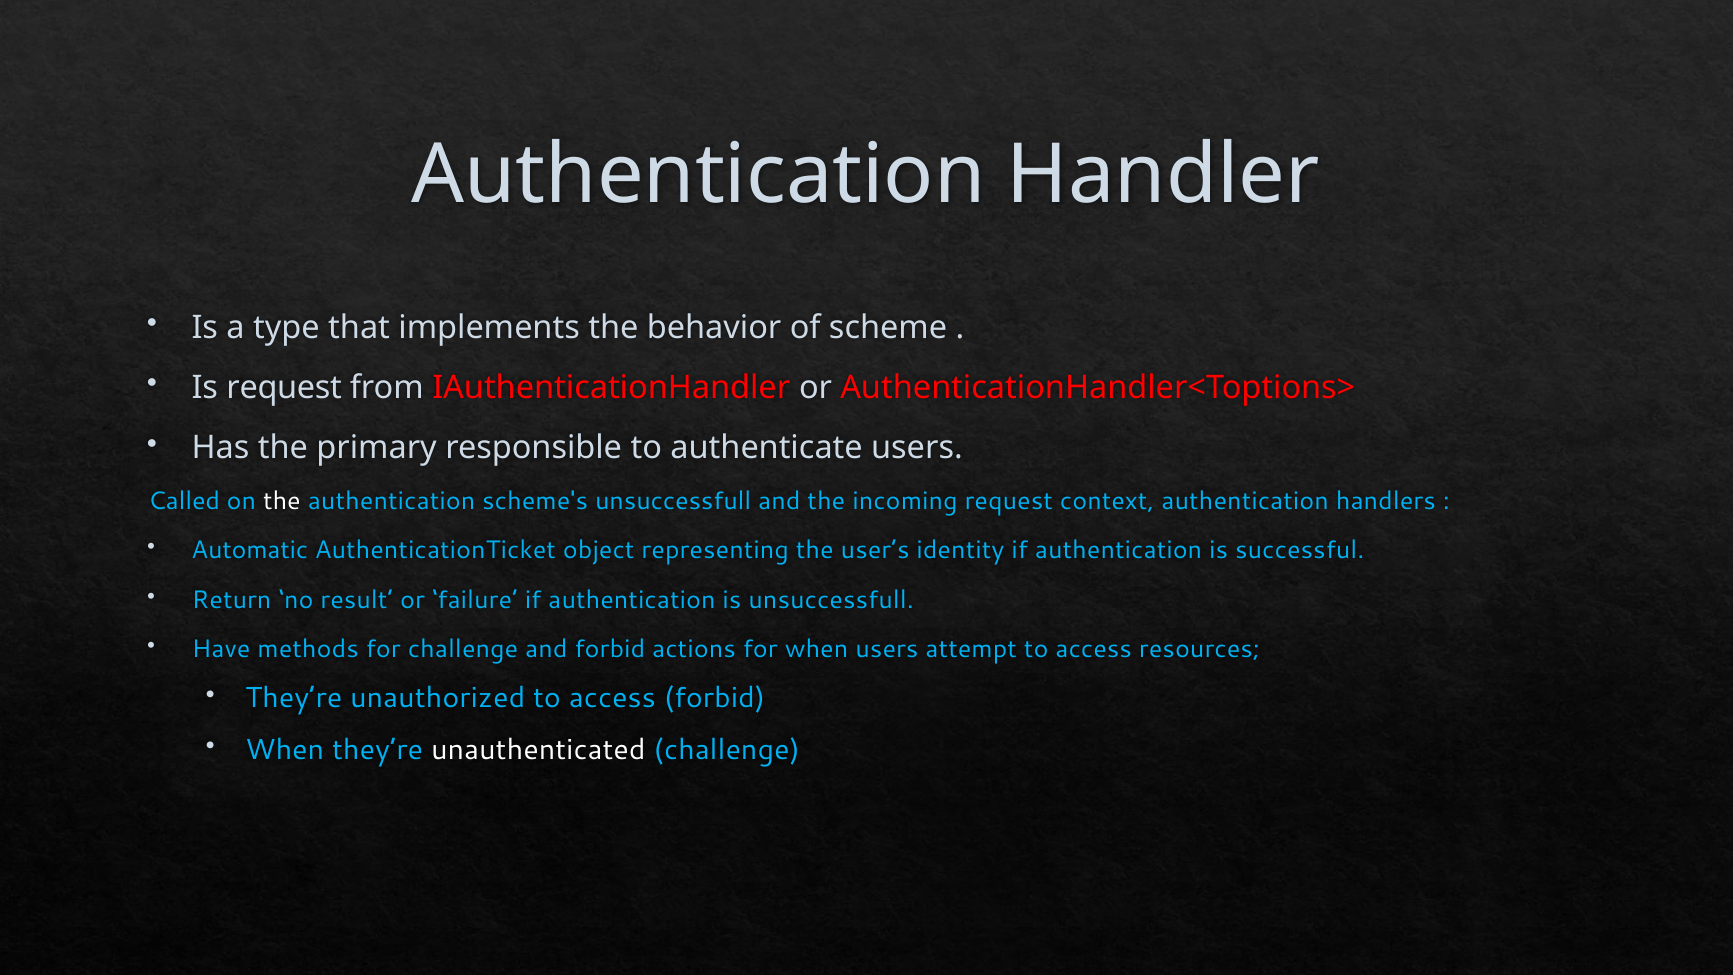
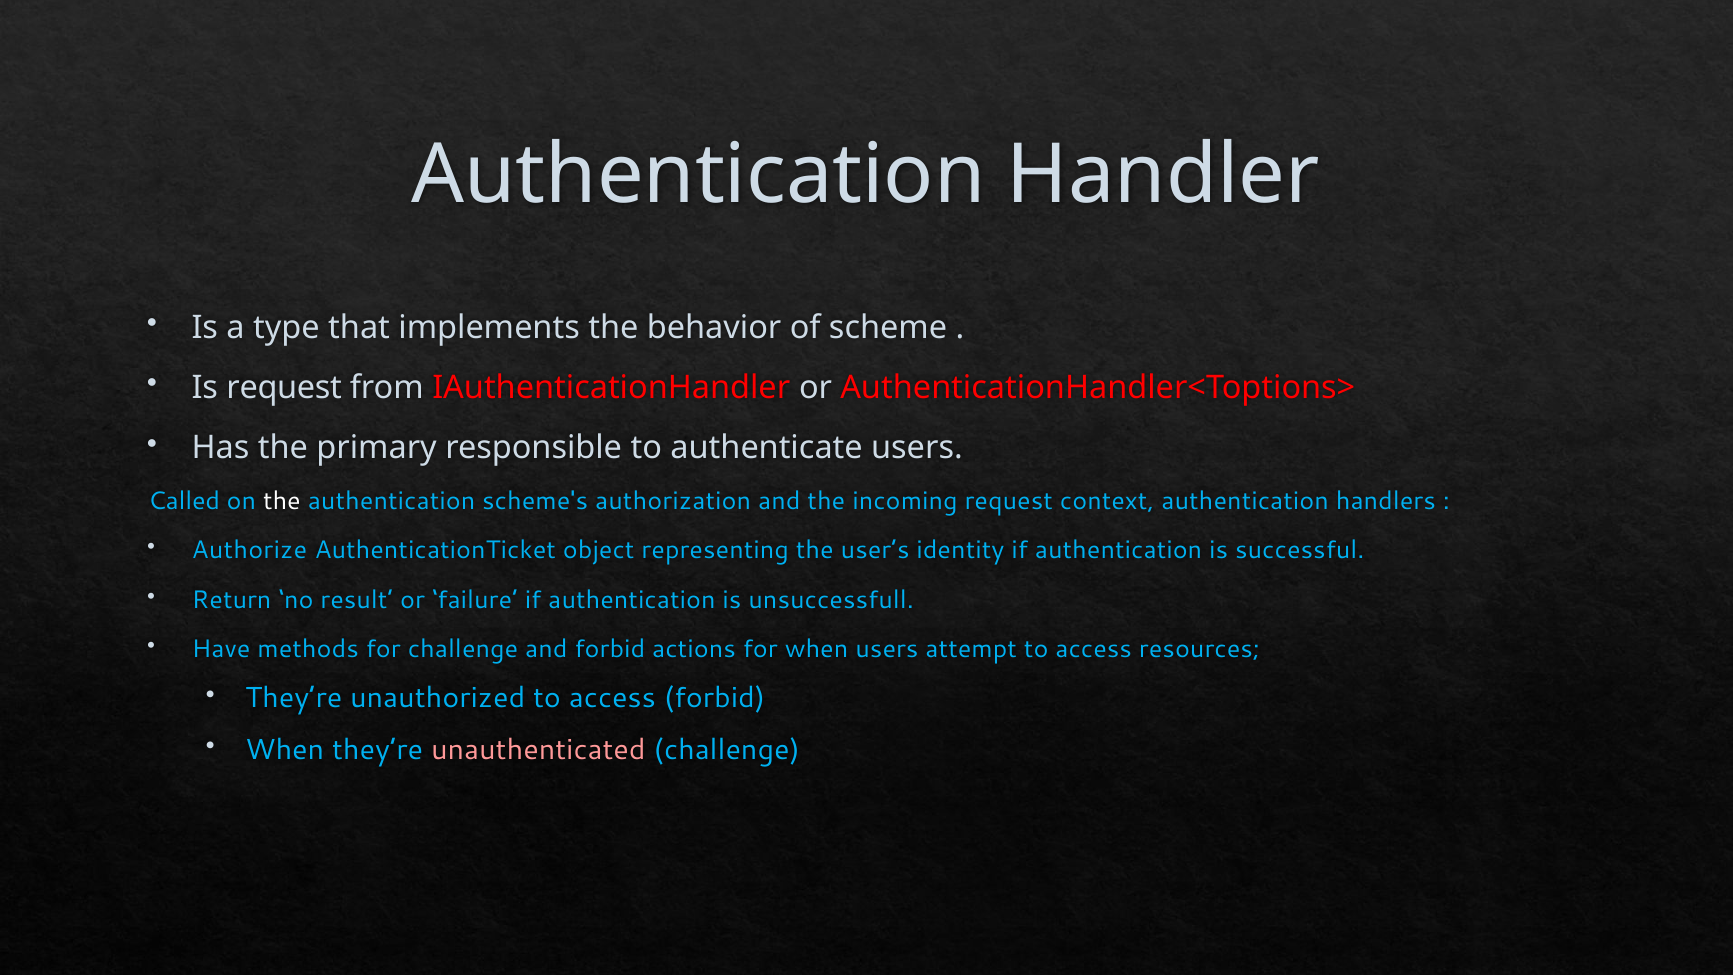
scheme's unsuccessfull: unsuccessfull -> authorization
Automatic: Automatic -> Authorize
unauthenticated colour: white -> pink
